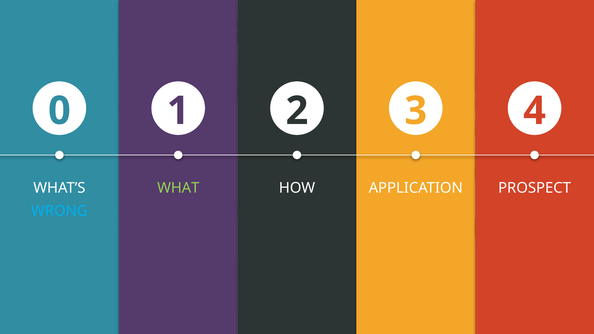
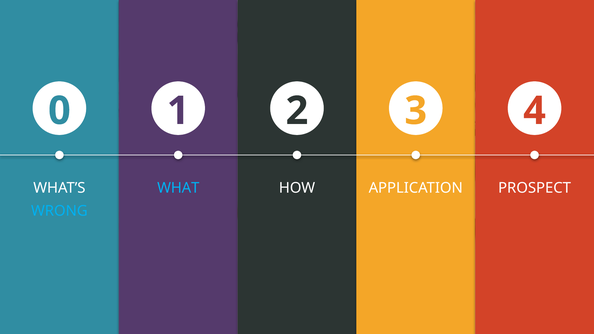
WHAT colour: light green -> light blue
